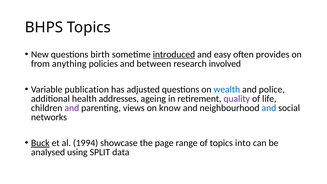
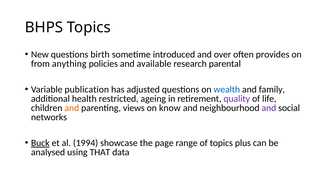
introduced underline: present -> none
easy: easy -> over
between: between -> available
involved: involved -> parental
police: police -> family
addresses: addresses -> restricted
and at (72, 108) colour: purple -> orange
and at (269, 108) colour: blue -> purple
into: into -> plus
SPLIT: SPLIT -> THAT
